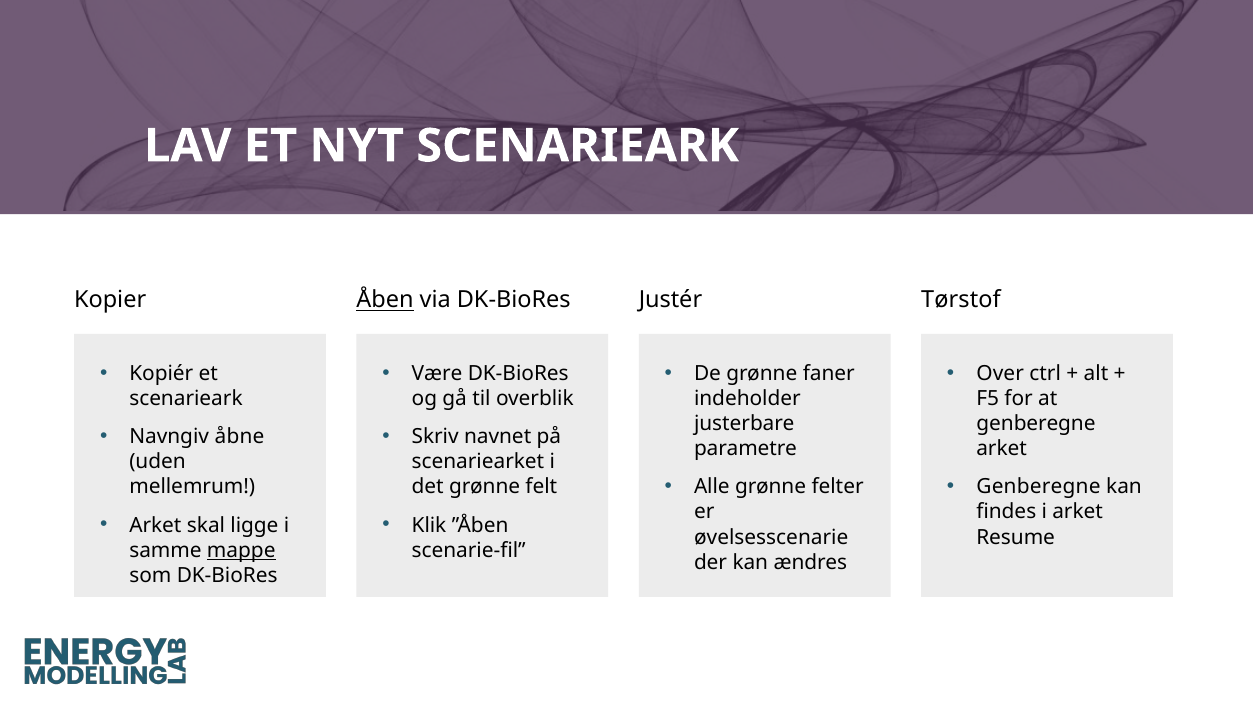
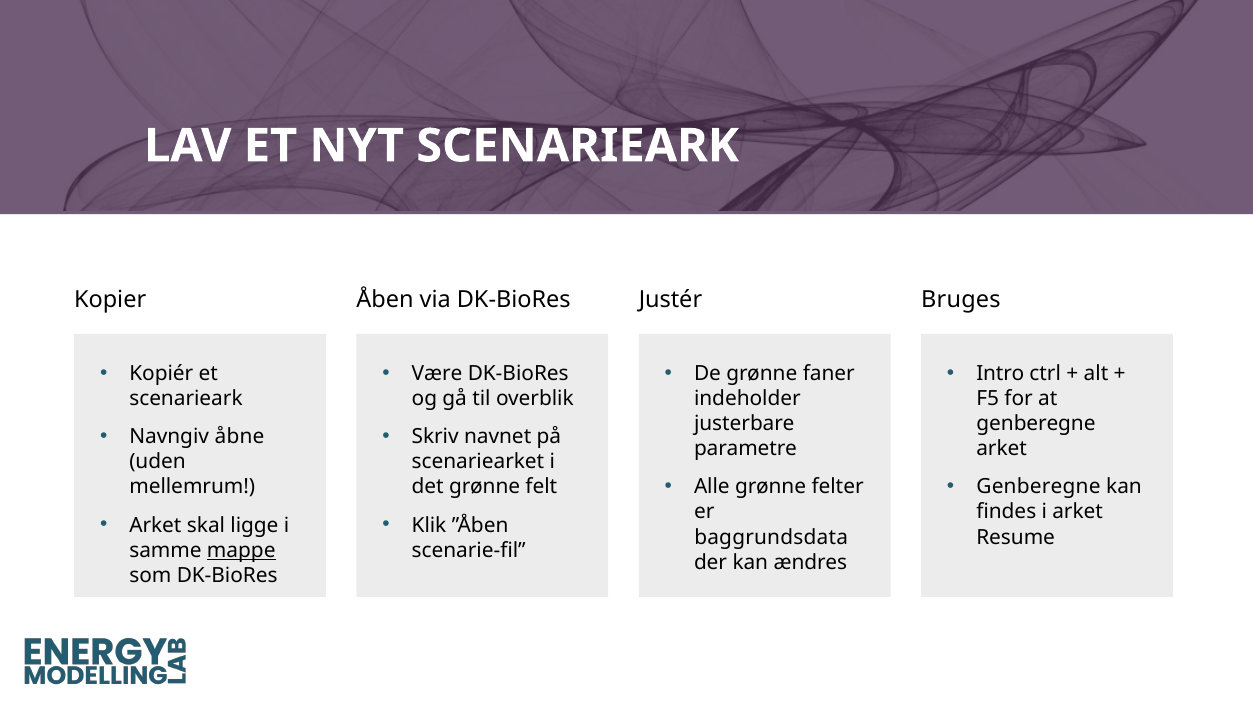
Åben underline: present -> none
Tørstof: Tørstof -> Bruges
Over: Over -> Intro
øvelsesscenarie: øvelsesscenarie -> baggrundsdata
